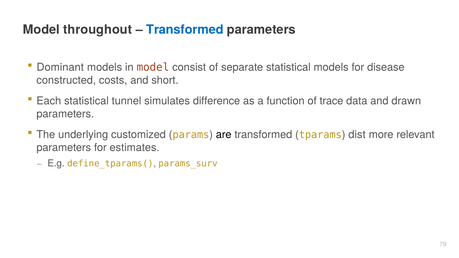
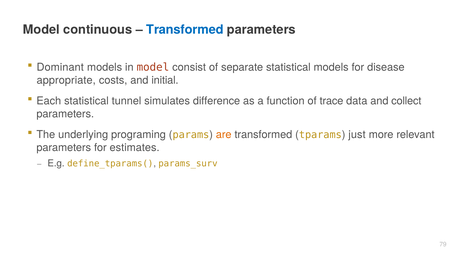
throughout: throughout -> continuous
constructed: constructed -> appropriate
short: short -> initial
drawn: drawn -> collect
customized: customized -> programing
are colour: black -> orange
dist: dist -> just
